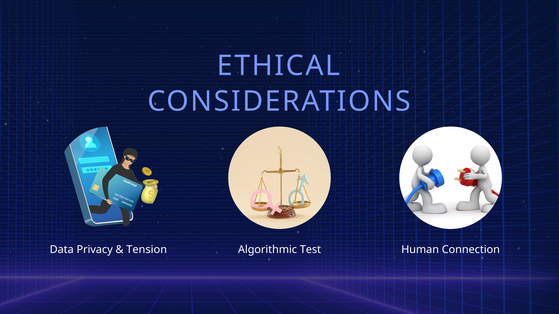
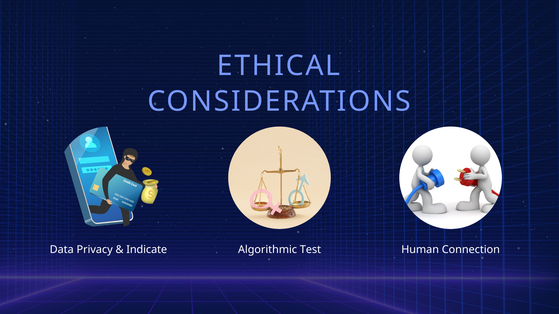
Tension: Tension -> Indicate
